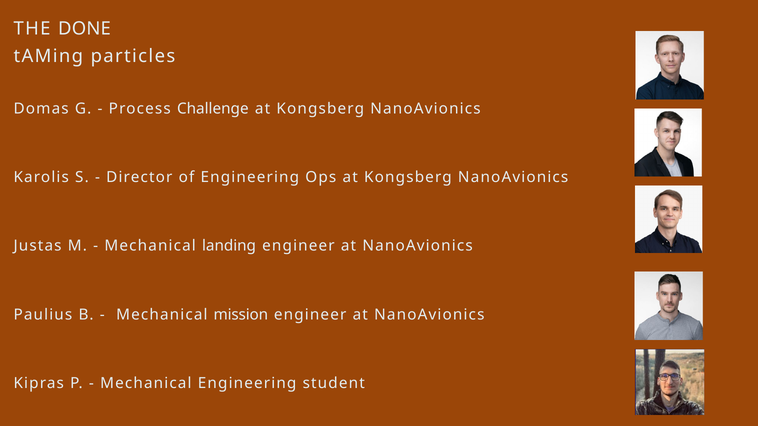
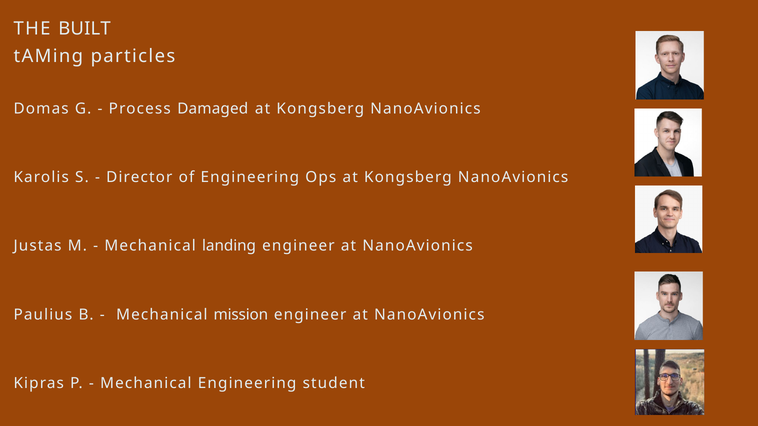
DONE: DONE -> BUILT
Challenge: Challenge -> Damaged
